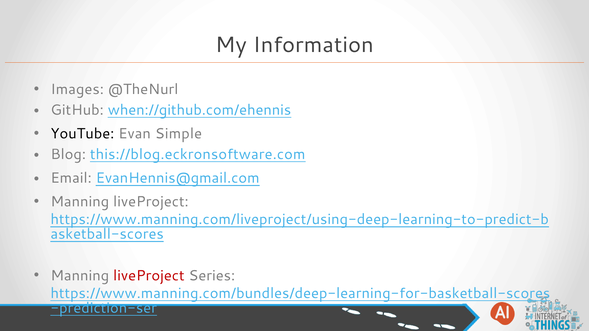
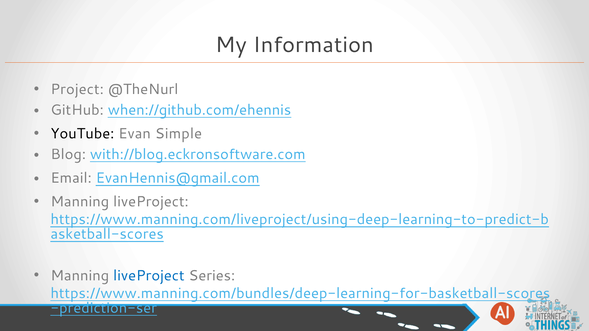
Images: Images -> Project
this://blog.eckronsoftware.com: this://blog.eckronsoftware.com -> with://blog.eckronsoftware.com
liveProject at (149, 276) colour: red -> blue
